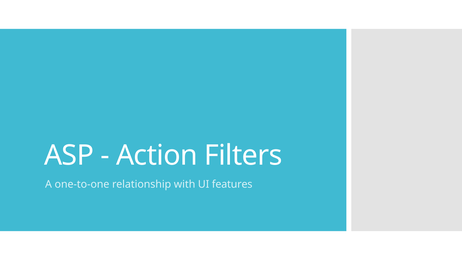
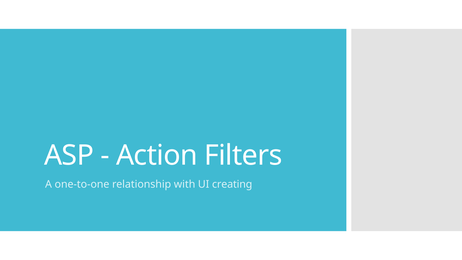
features: features -> creating
